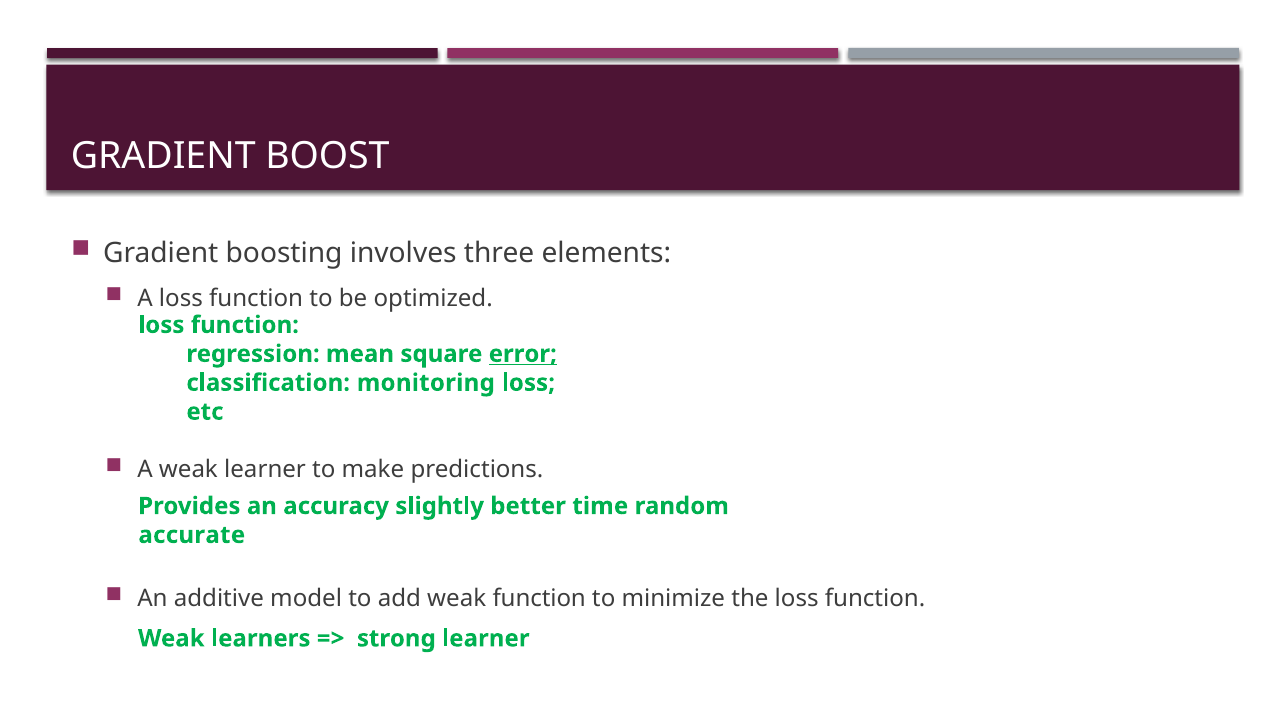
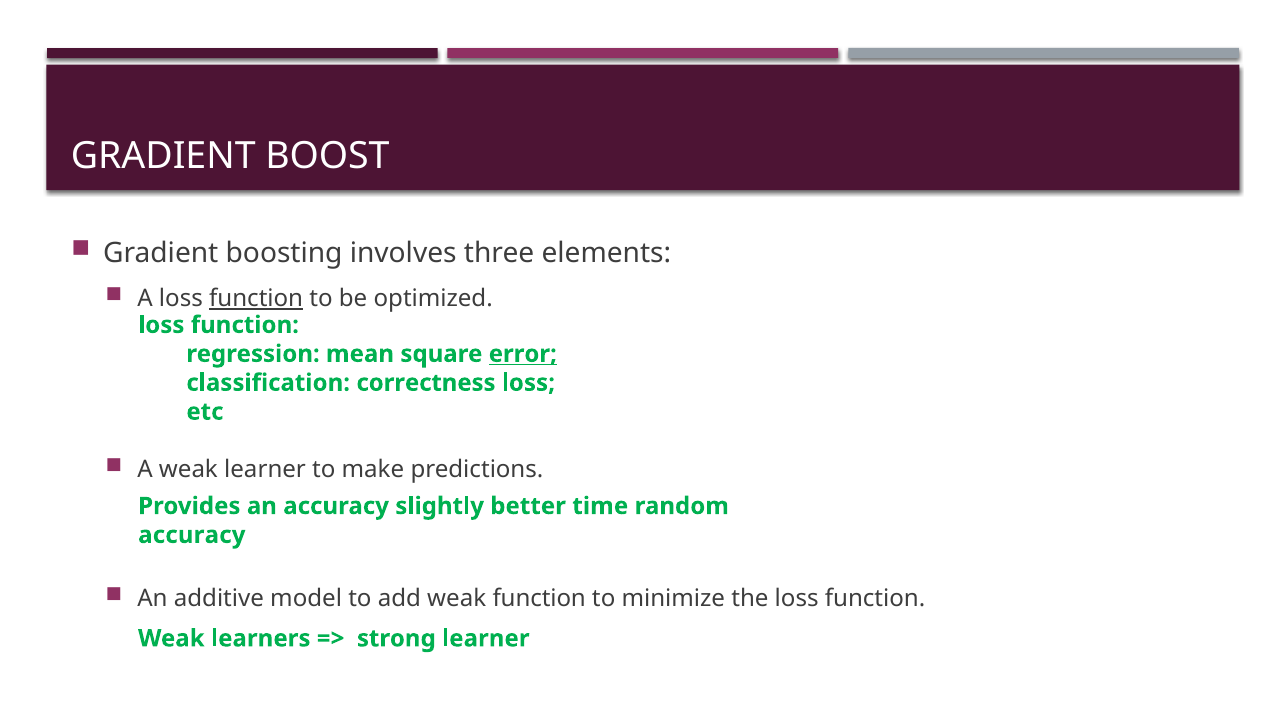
function at (256, 299) underline: none -> present
monitoring: monitoring -> correctness
accurate at (192, 535): accurate -> accuracy
